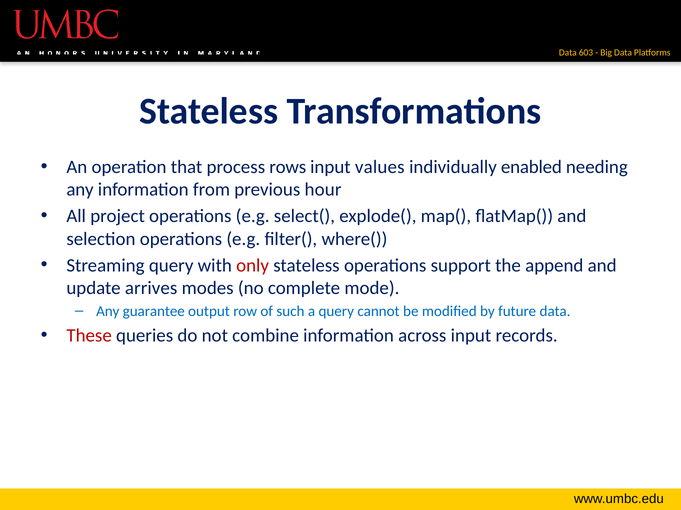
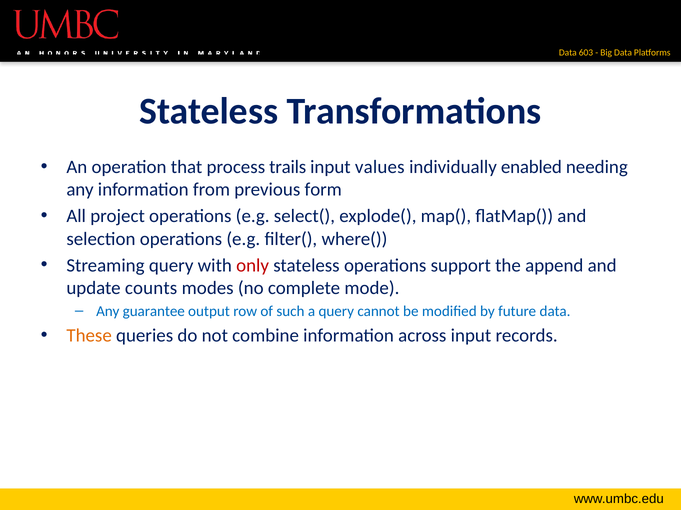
rows: rows -> trails
hour: hour -> form
arrives: arrives -> counts
These colour: red -> orange
